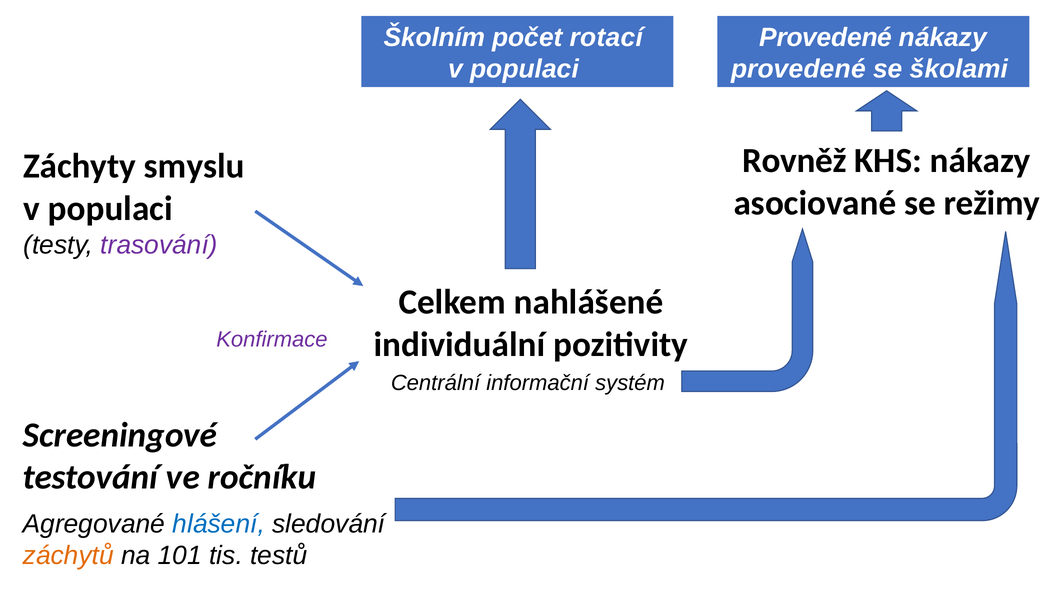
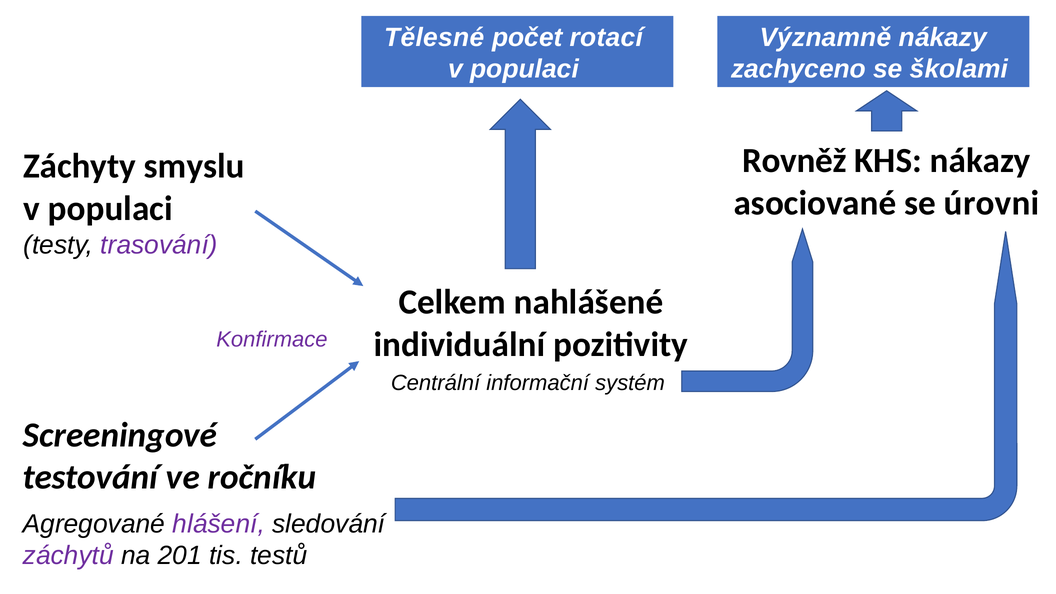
Školním: Školním -> Tělesné
Provedené at (826, 38): Provedené -> Významně
provedené at (798, 69): provedené -> zachyceno
režimy: režimy -> úrovni
hlášení colour: blue -> purple
záchytů colour: orange -> purple
101: 101 -> 201
